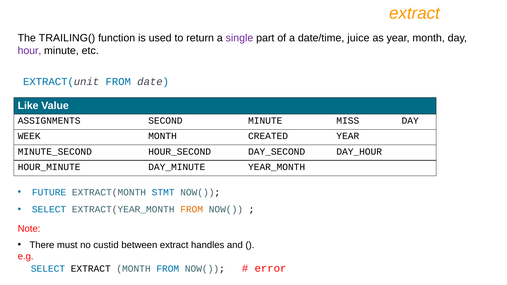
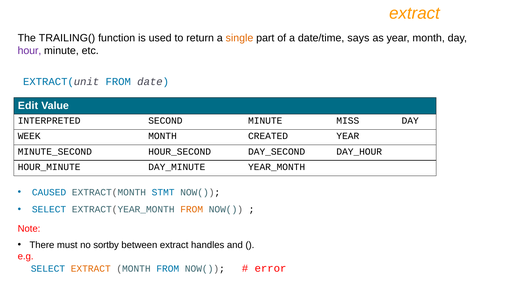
single colour: purple -> orange
juice: juice -> says
Like: Like -> Edit
ASSIGNMENTS: ASSIGNMENTS -> INTERPRETED
FUTURE: FUTURE -> CAUSED
custid: custid -> sortby
EXTRACT at (91, 269) colour: black -> orange
